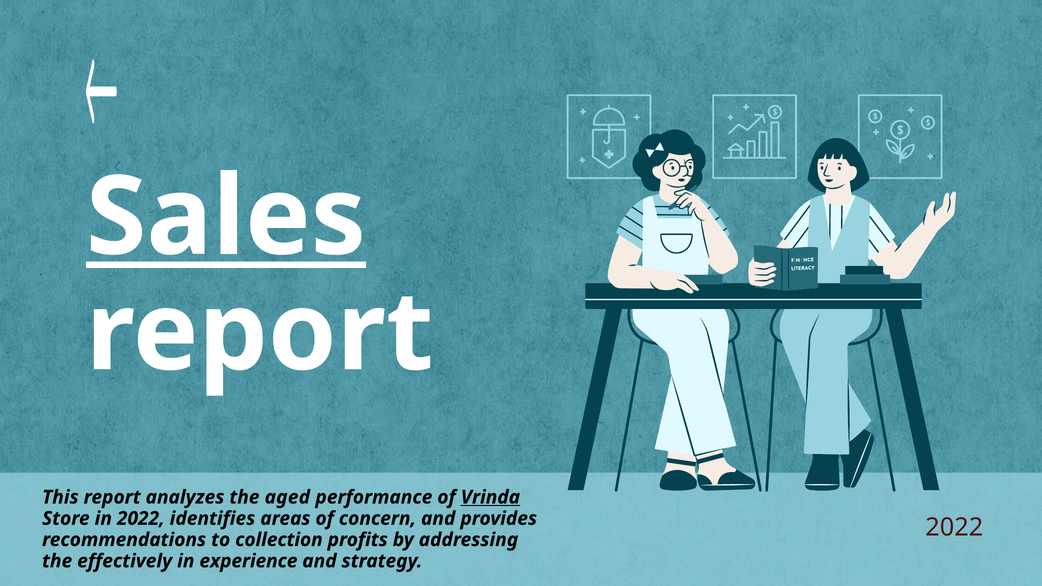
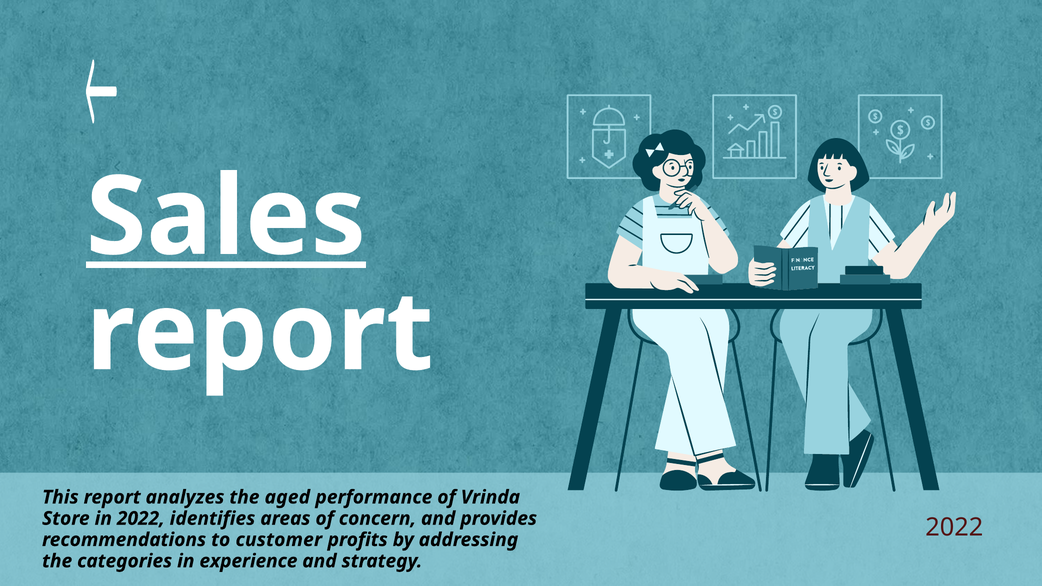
Vrinda underline: present -> none
collection: collection -> customer
effectively: effectively -> categories
